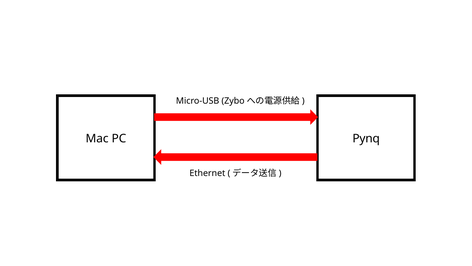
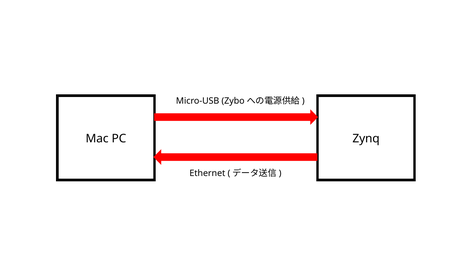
Pynq: Pynq -> Zynq
